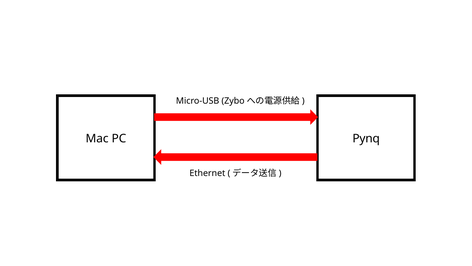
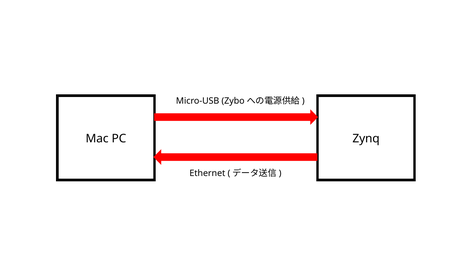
Pynq: Pynq -> Zynq
